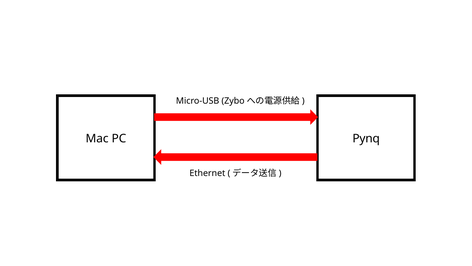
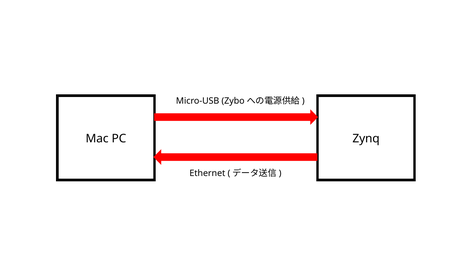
Pynq: Pynq -> Zynq
